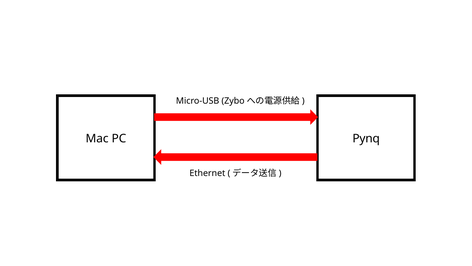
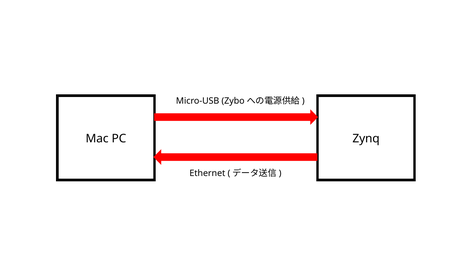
Pynq: Pynq -> Zynq
